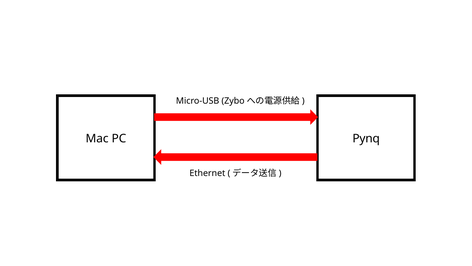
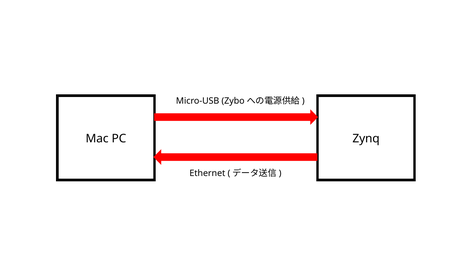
Pynq: Pynq -> Zynq
